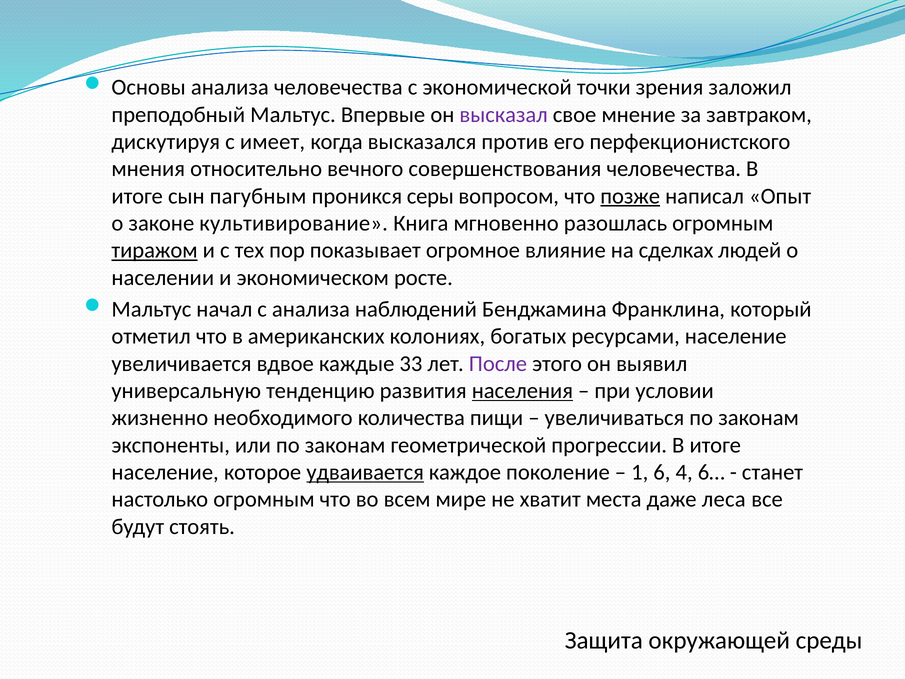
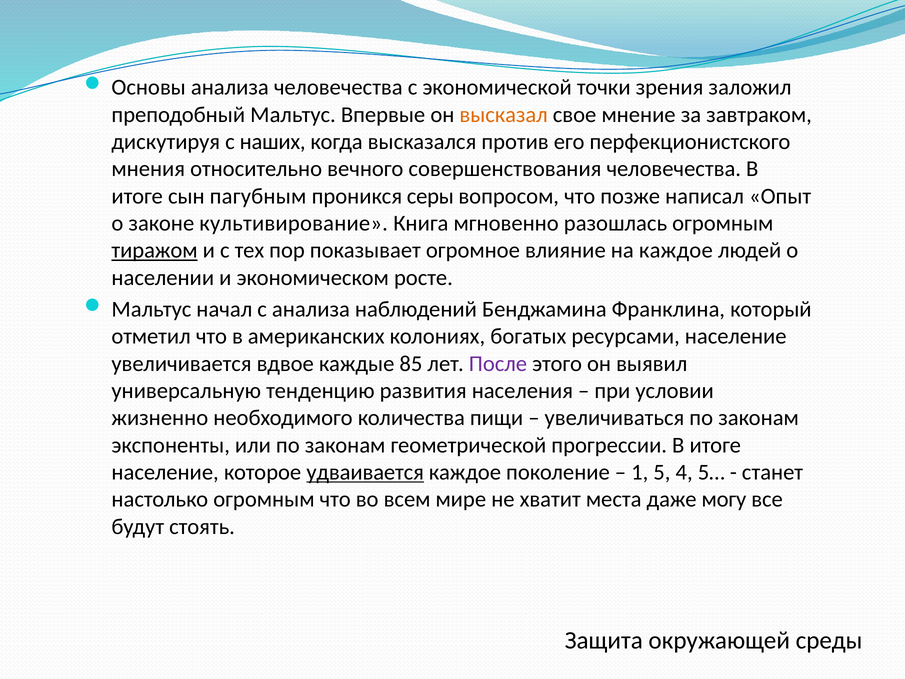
высказал colour: purple -> orange
имеет: имеет -> наших
позже underline: present -> none
на сделках: сделках -> каждое
33: 33 -> 85
населения underline: present -> none
6: 6 -> 5
6…: 6… -> 5…
леса: леса -> могу
